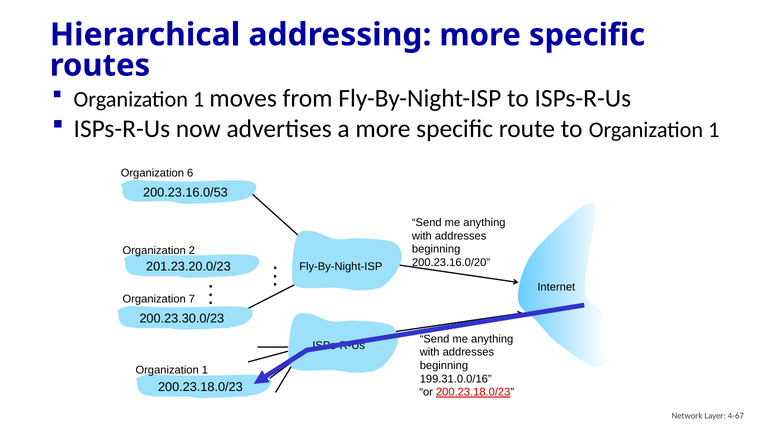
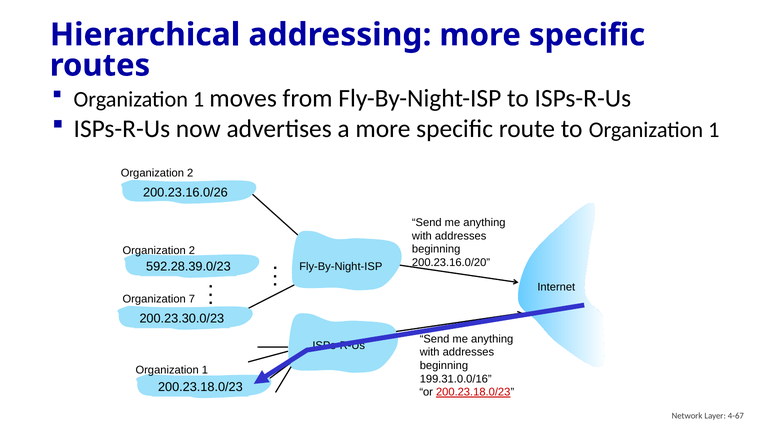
6 at (190, 173): 6 -> 2
200.23.16.0/53: 200.23.16.0/53 -> 200.23.16.0/26
201.23.20.0/23: 201.23.20.0/23 -> 592.28.39.0/23
